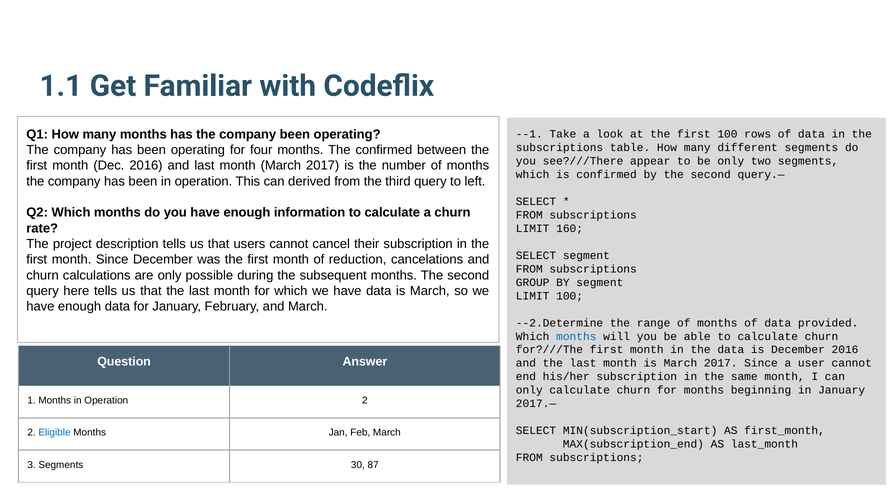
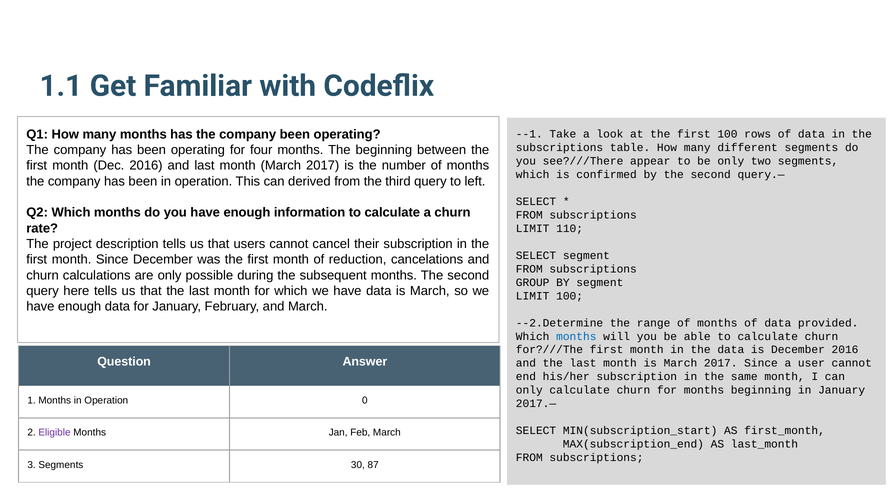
The confirmed: confirmed -> beginning
160: 160 -> 110
Operation 2: 2 -> 0
Eligible colour: blue -> purple
